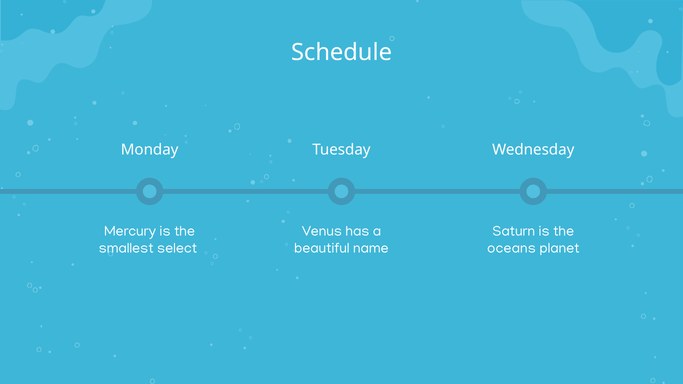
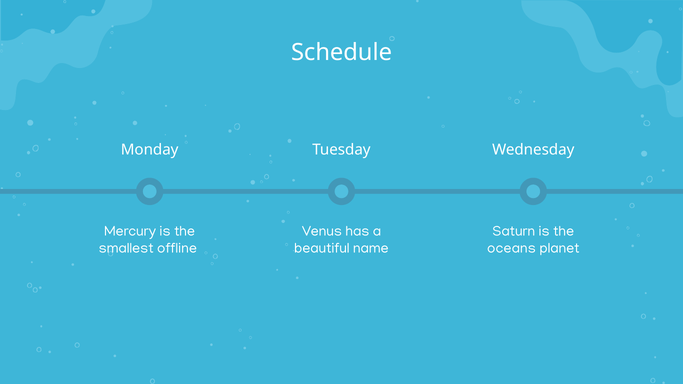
select: select -> offline
